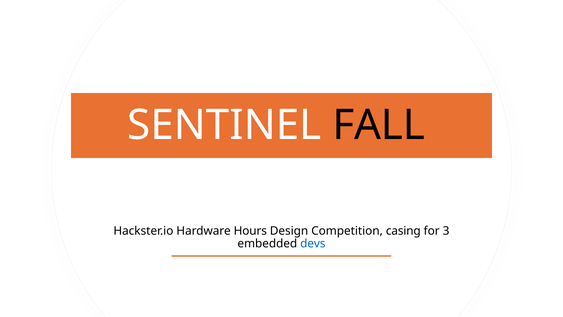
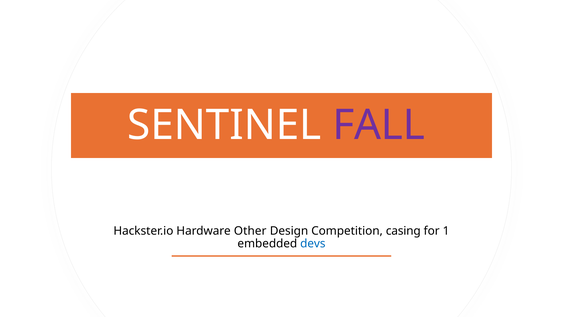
FALL colour: black -> purple
Hours: Hours -> Other
3: 3 -> 1
